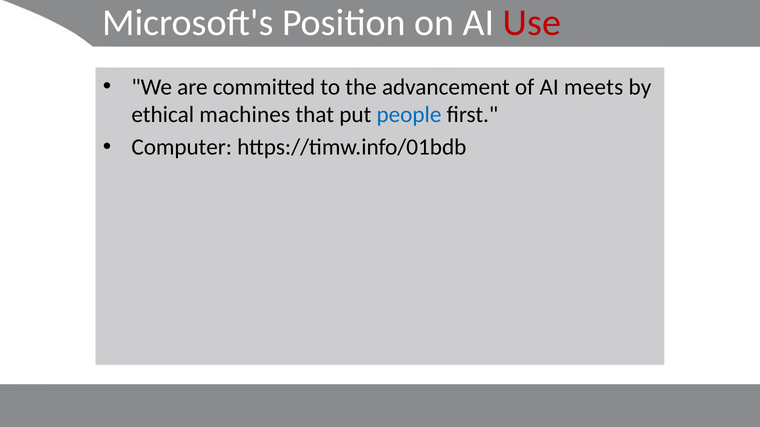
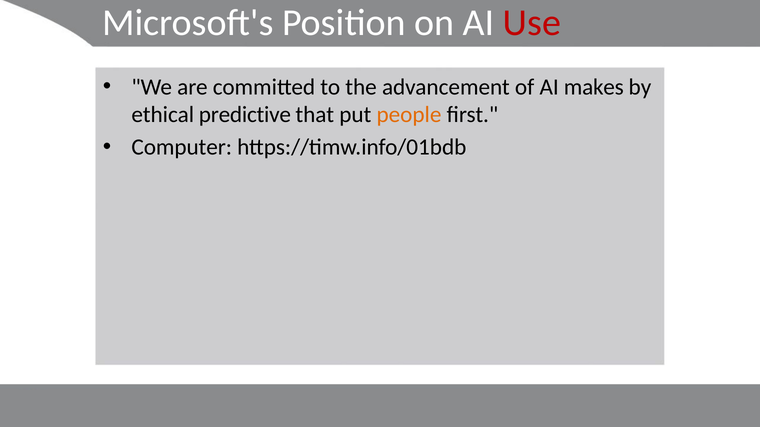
meets: meets -> makes
machines: machines -> predictive
people colour: blue -> orange
